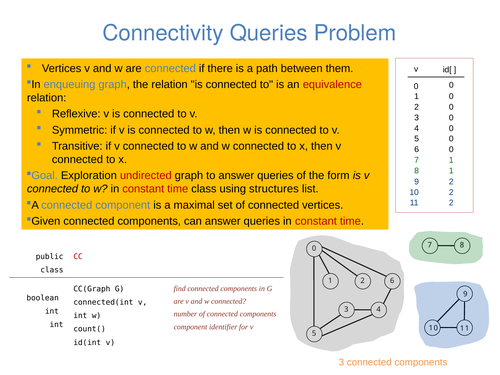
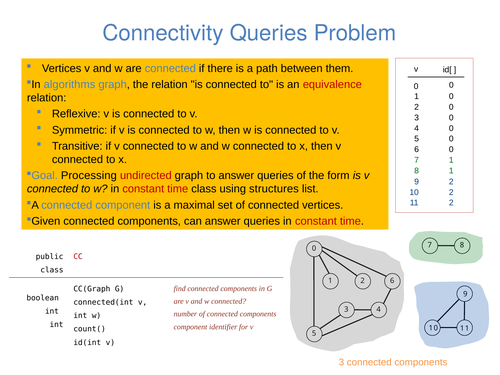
enqueuing: enqueuing -> algorithms
Exploration: Exploration -> Processing
